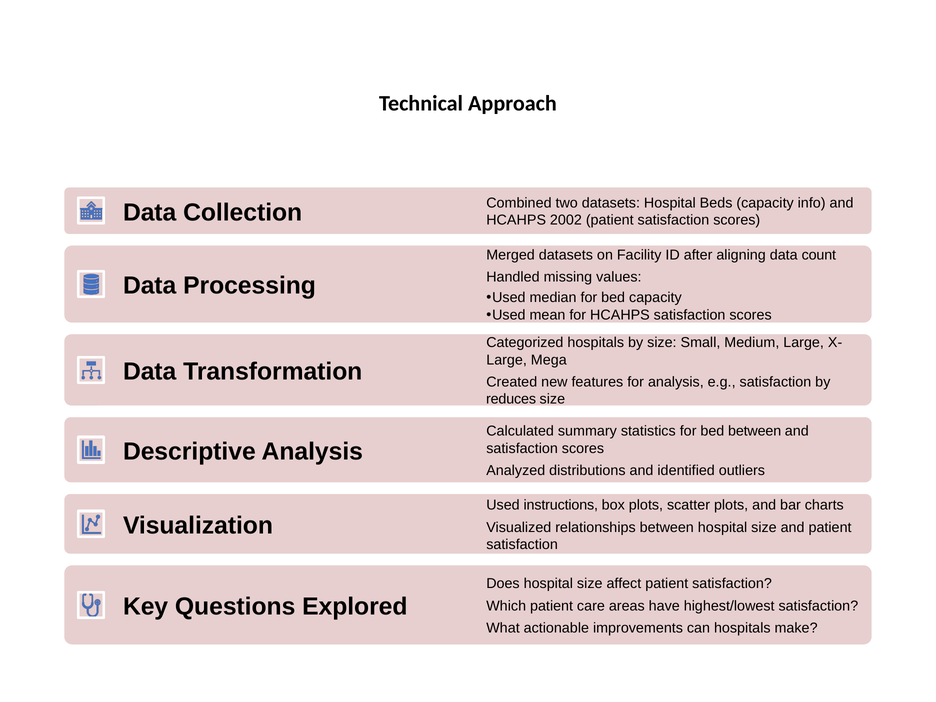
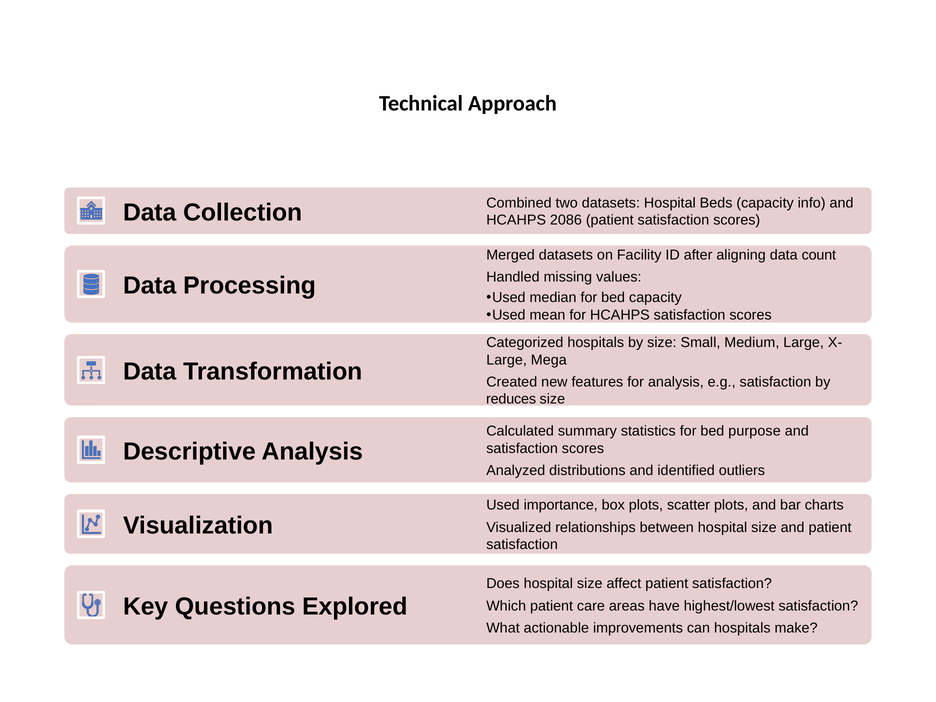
2002: 2002 -> 2086
bed between: between -> purpose
instructions: instructions -> importance
